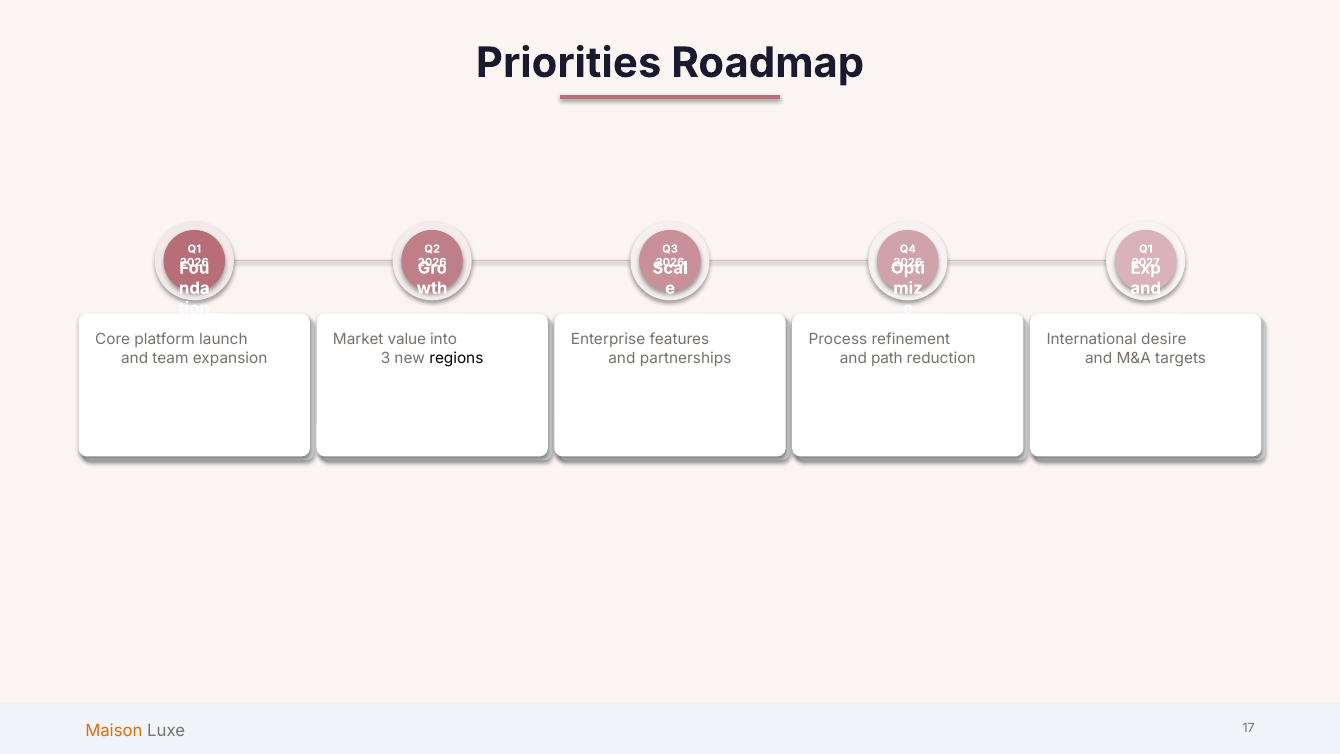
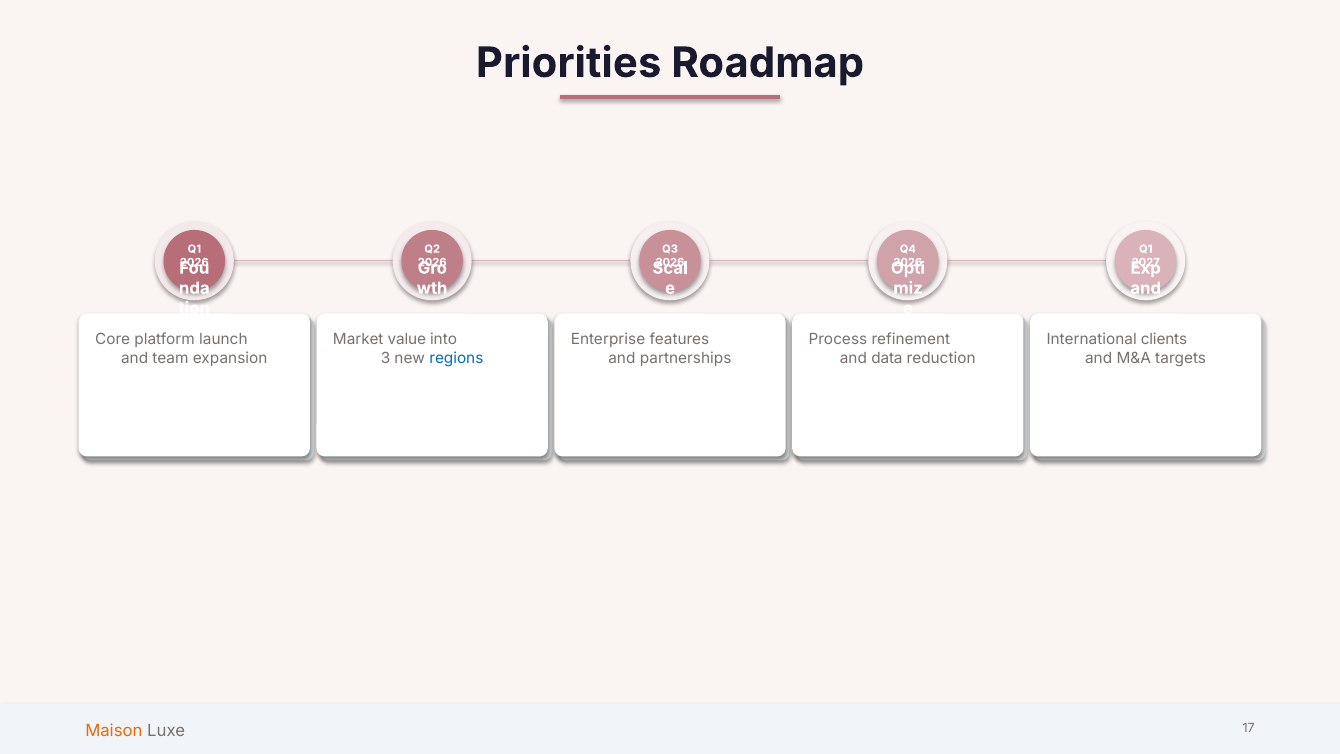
desire: desire -> clients
regions colour: black -> blue
path: path -> data
